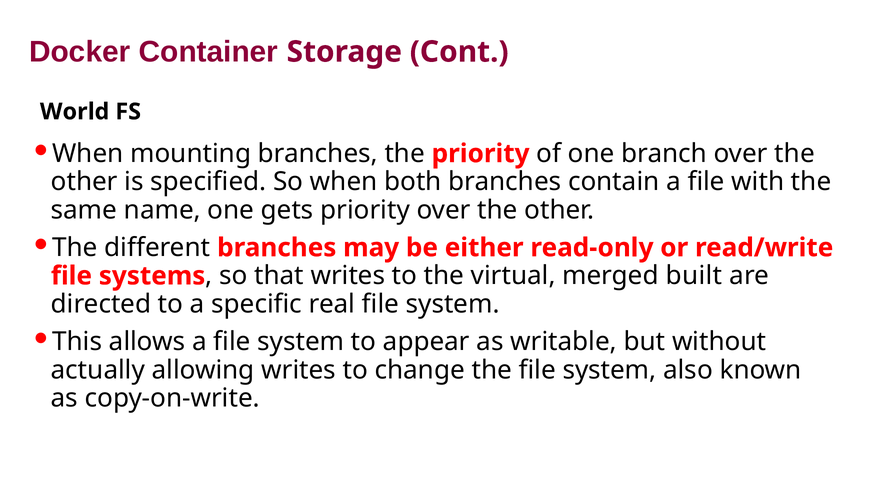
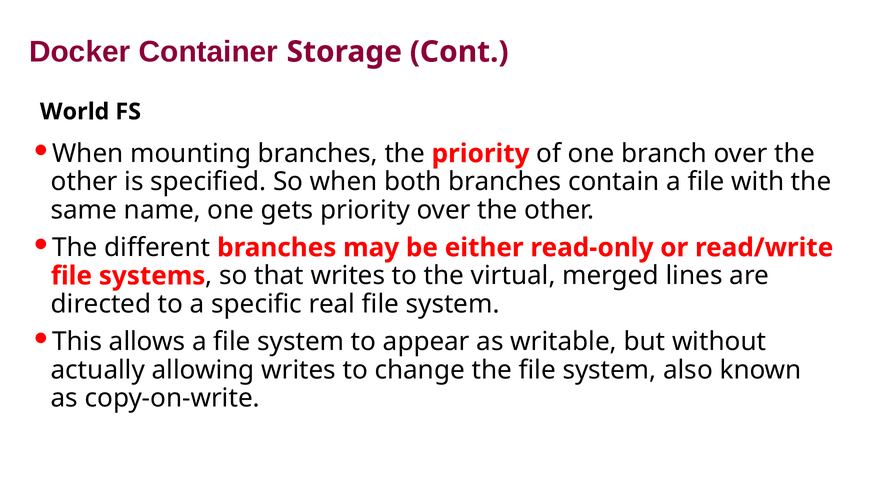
built: built -> lines
